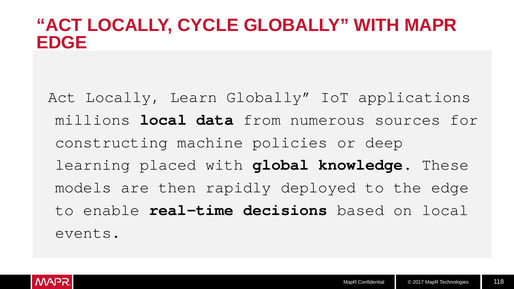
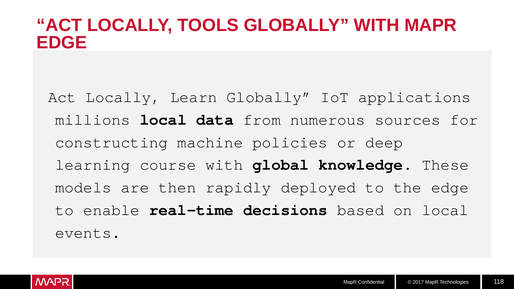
CYCLE: CYCLE -> TOOLS
placed: placed -> course
